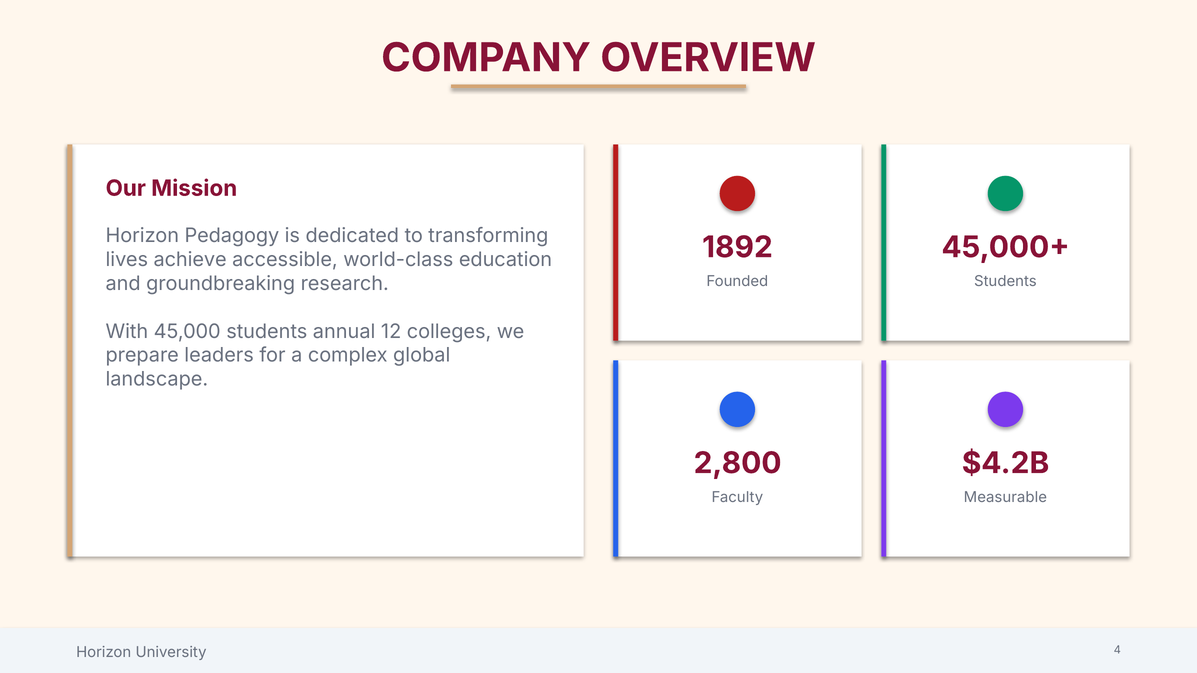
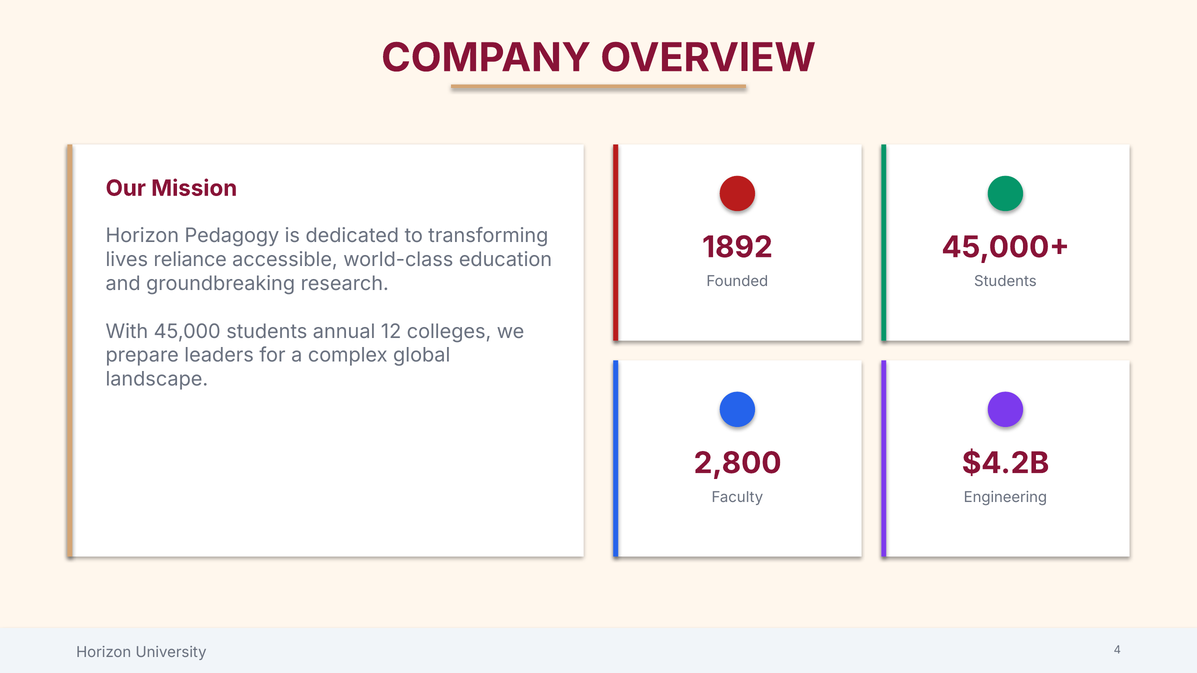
achieve: achieve -> reliance
Measurable: Measurable -> Engineering
